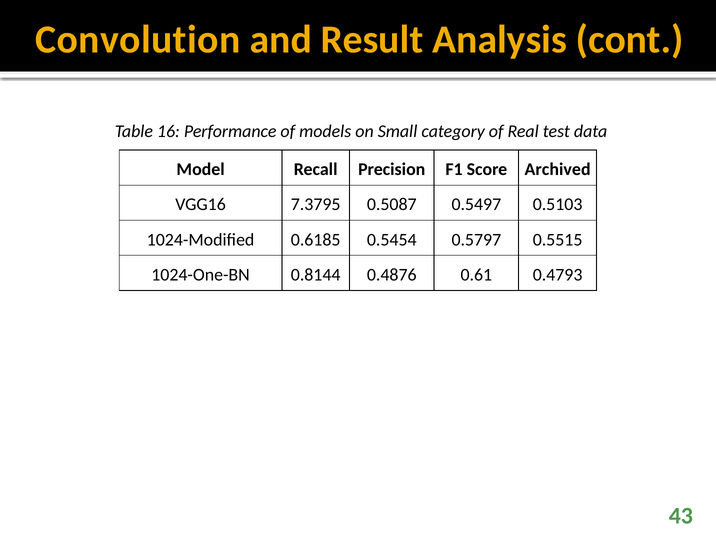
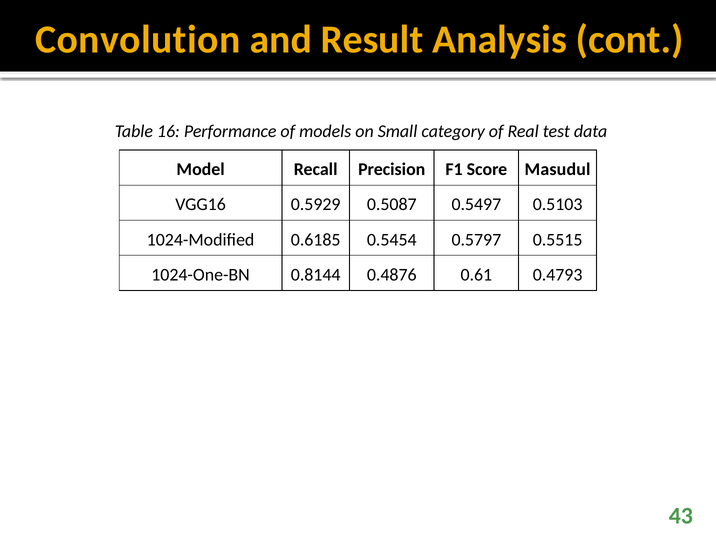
Archived: Archived -> Masudul
7.3795: 7.3795 -> 0.5929
